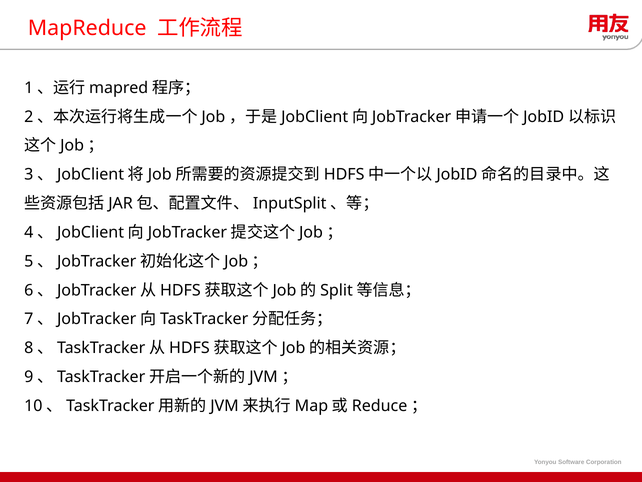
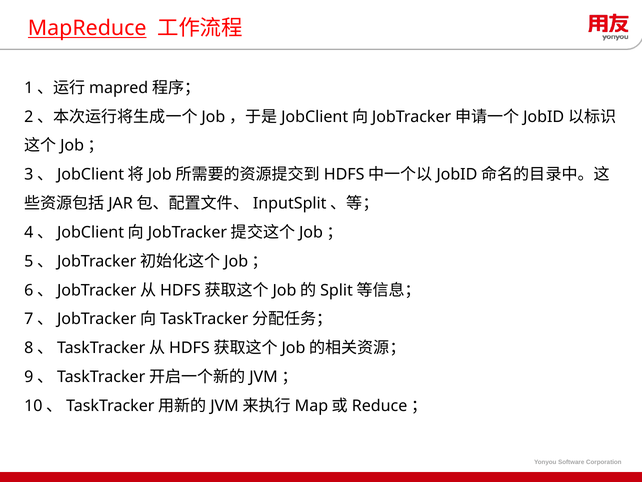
MapReduce underline: none -> present
